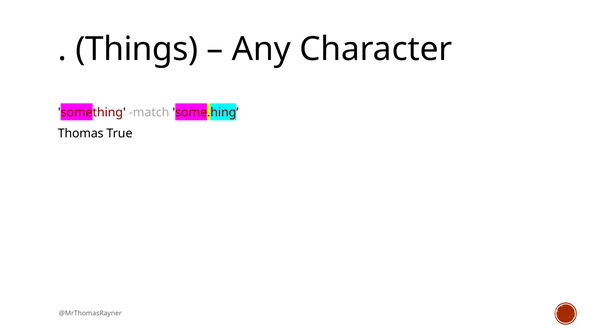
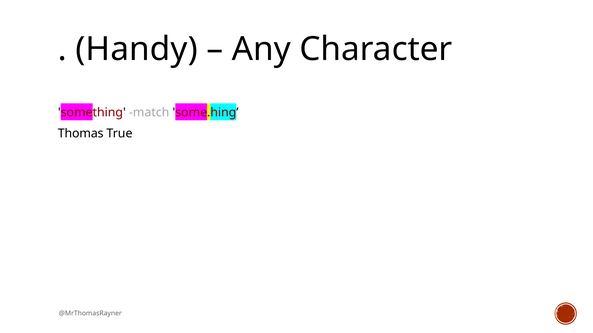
Things: Things -> Handy
